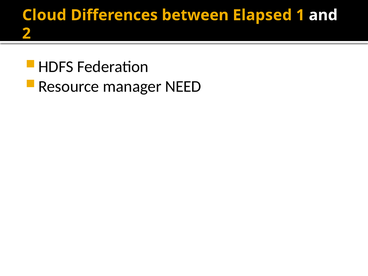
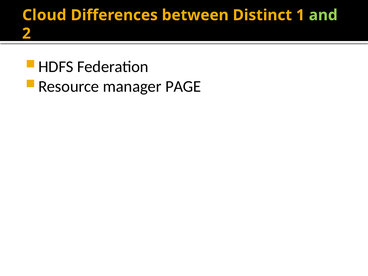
Elapsed: Elapsed -> Distinct
and colour: white -> light green
NEED: NEED -> PAGE
